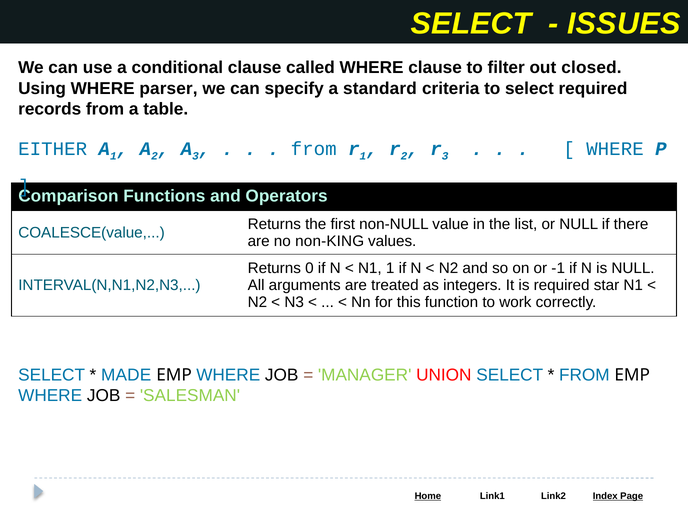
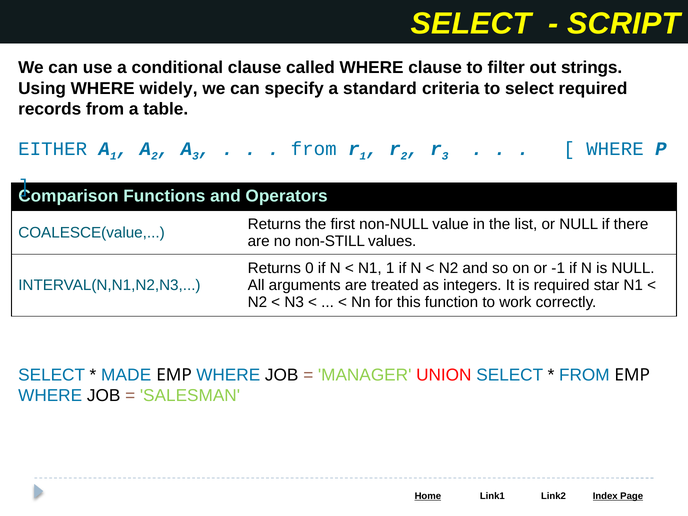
ISSUES: ISSUES -> SCRIPT
closed: closed -> strings
parser: parser -> widely
non-KING: non-KING -> non-STILL
